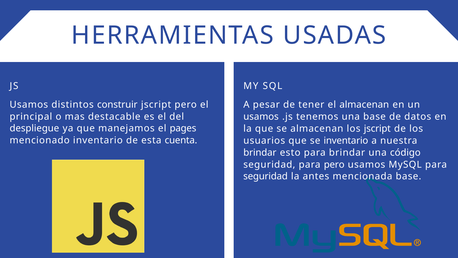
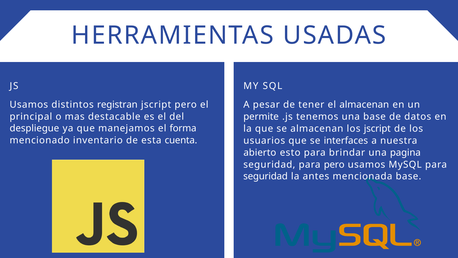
construir: construir -> registran
usamos at (261, 117): usamos -> permite
pages: pages -> forma
se inventario: inventario -> interfaces
brindar at (260, 152): brindar -> abierto
código: código -> pagina
